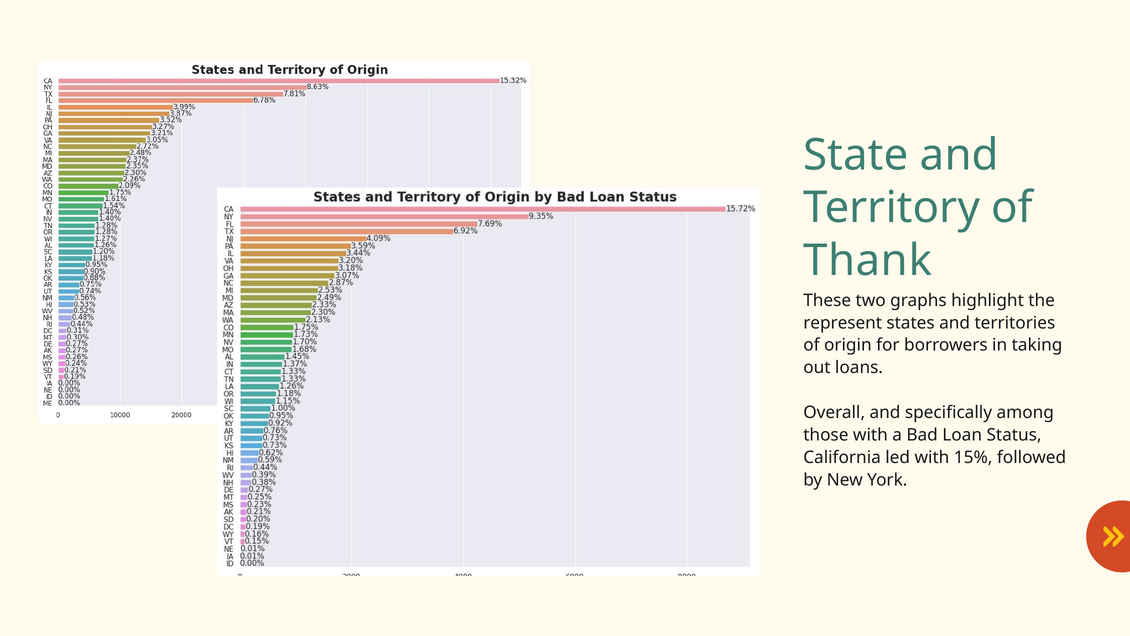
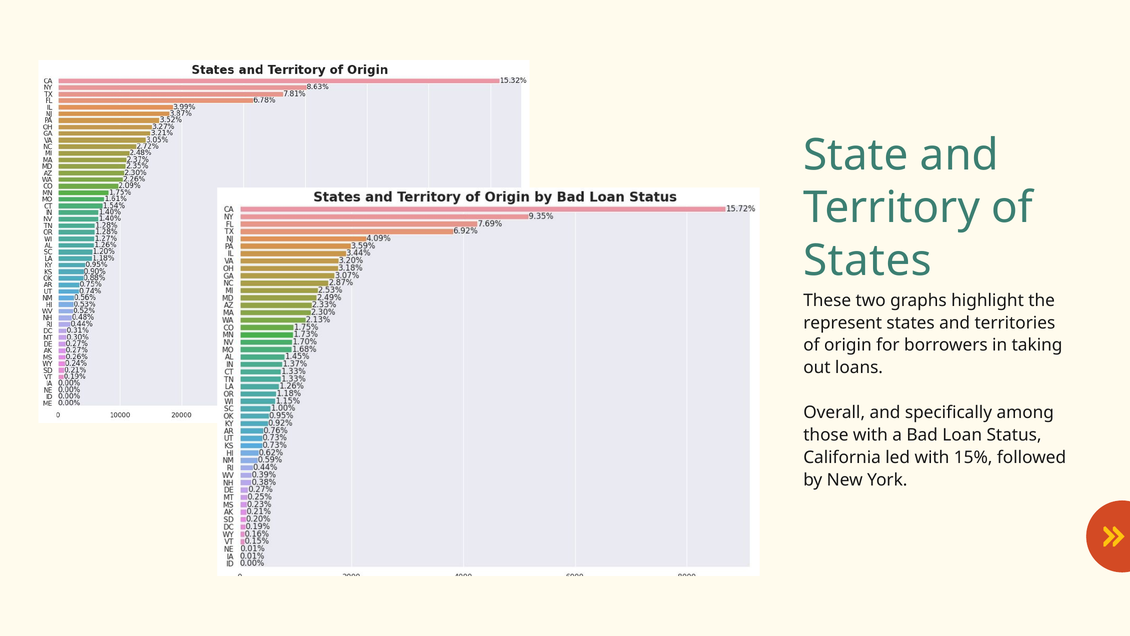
Thank at (868, 261): Thank -> States
